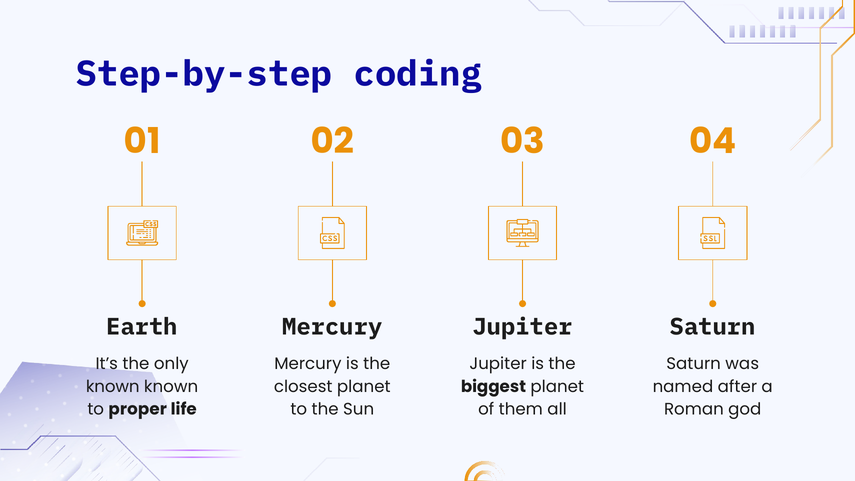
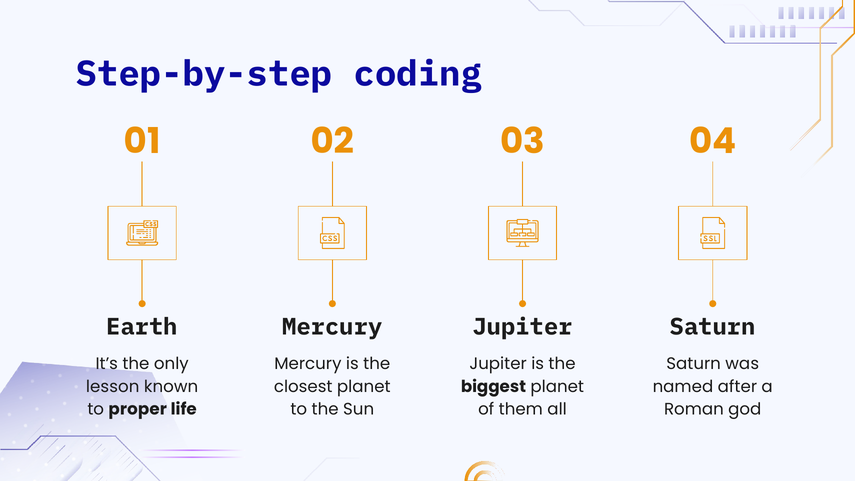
known at (113, 386): known -> lesson
